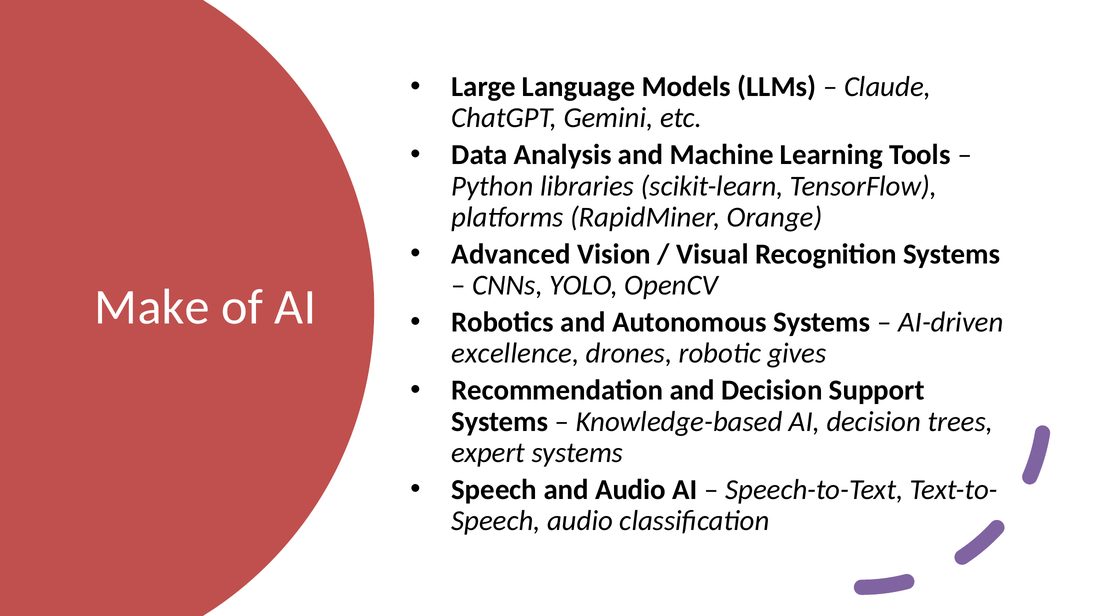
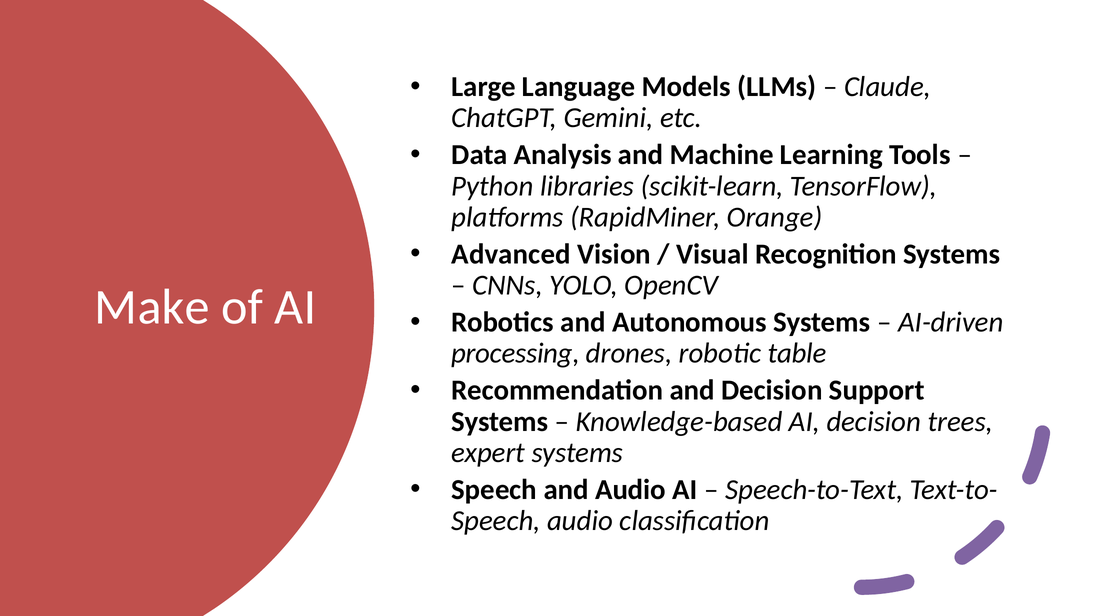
excellence: excellence -> processing
gives: gives -> table
